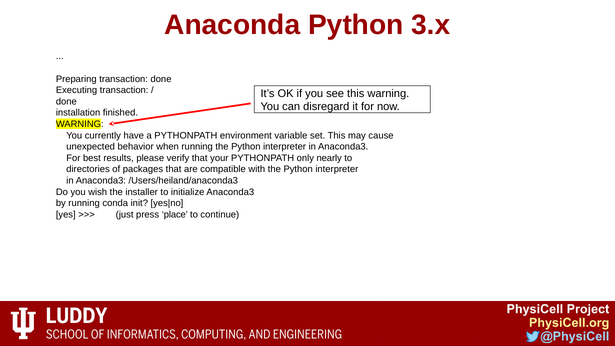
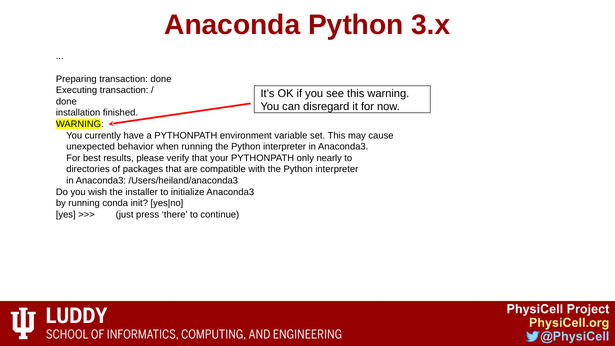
place: place -> there
